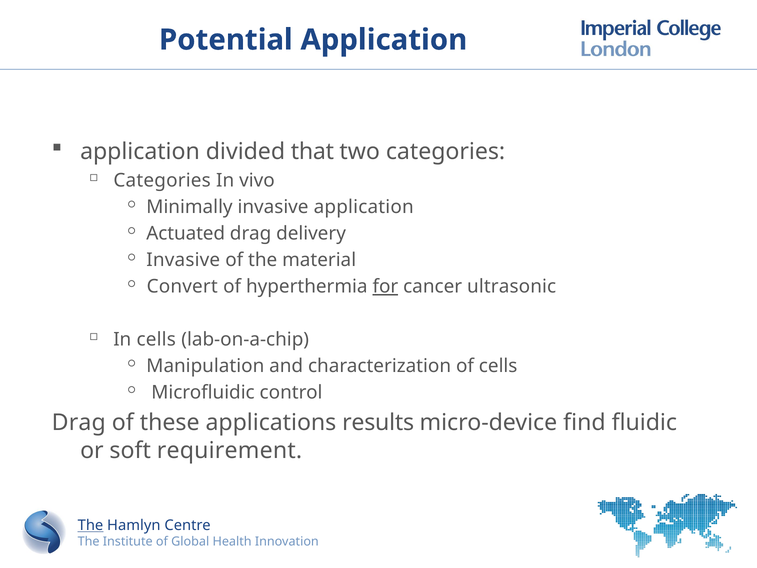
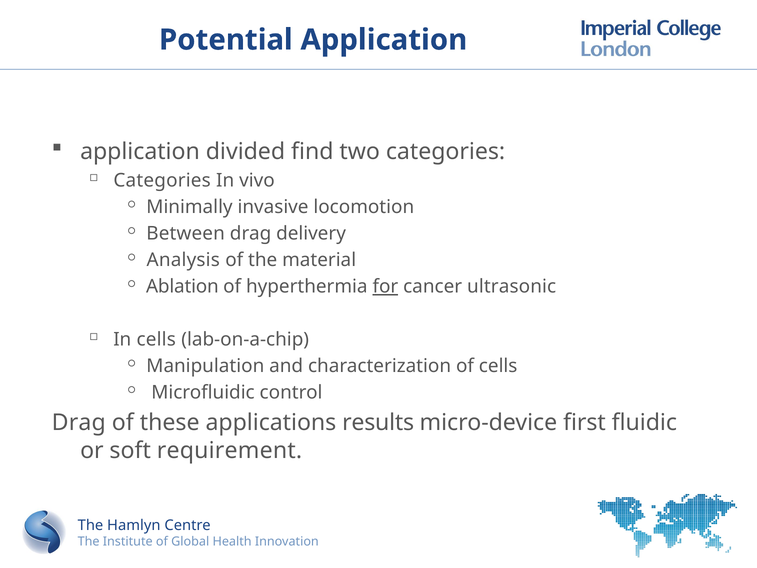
that: that -> find
invasive application: application -> locomotion
Actuated: Actuated -> Between
Invasive at (183, 260): Invasive -> Analysis
Convert: Convert -> Ablation
find: find -> first
The at (90, 525) underline: present -> none
